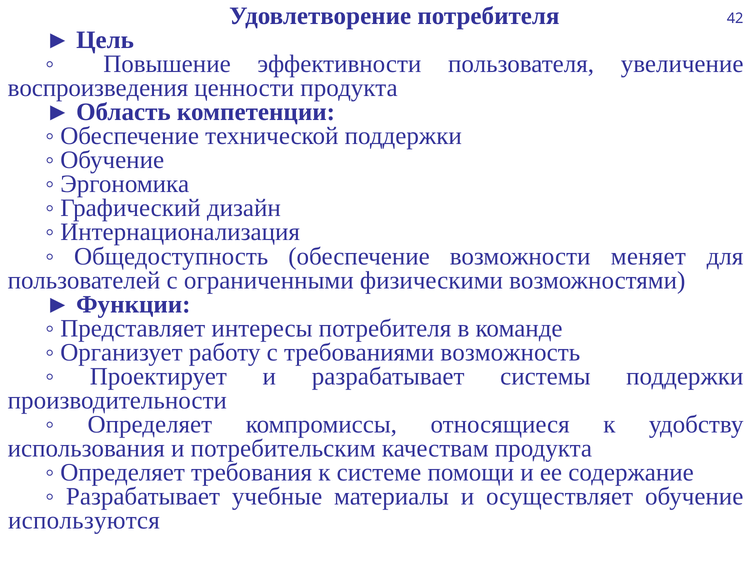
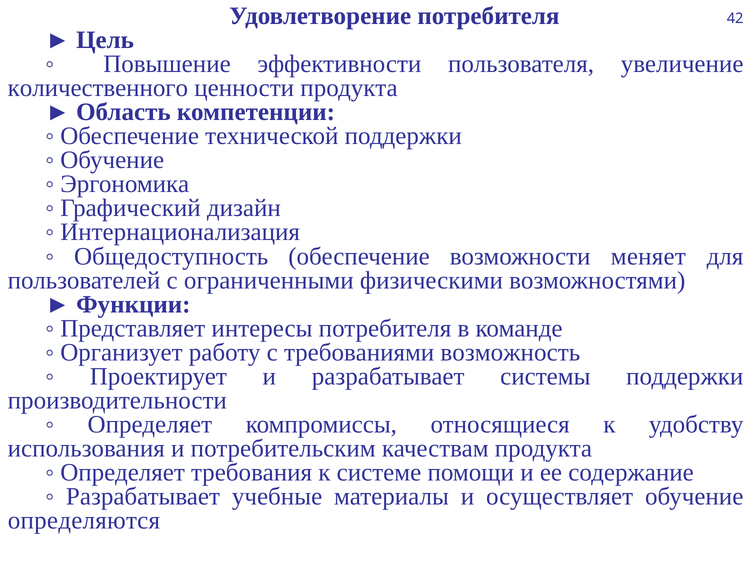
воспроизведения: воспроизведения -> количественного
используются: используются -> определяются
